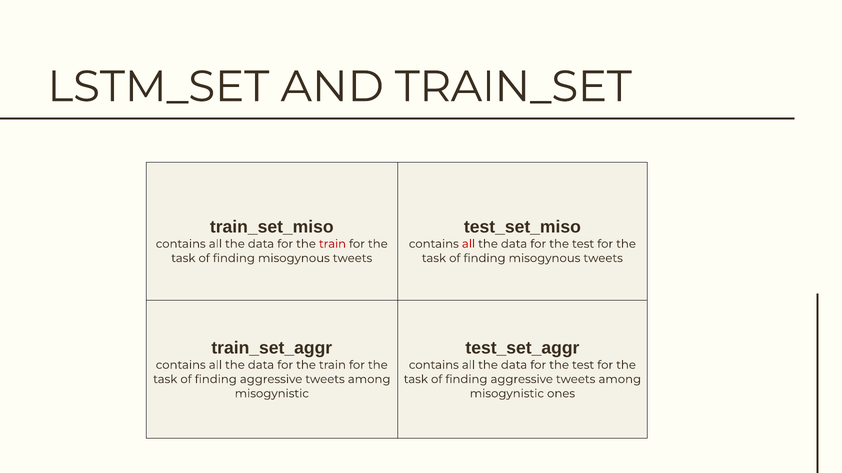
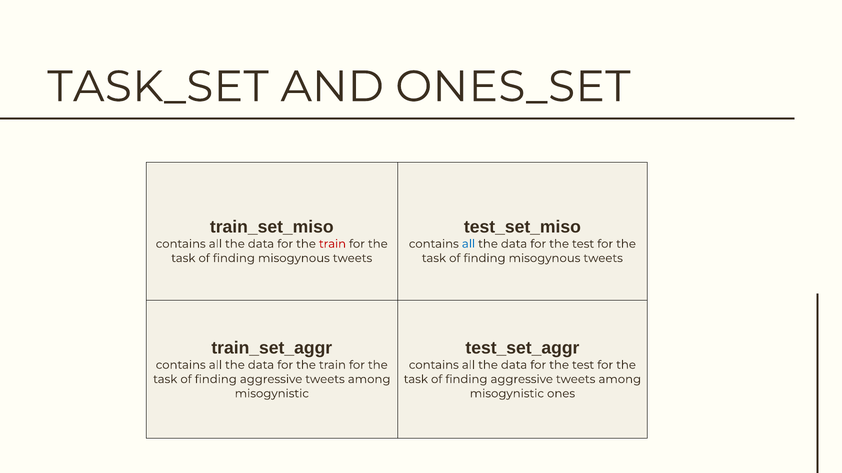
LSTM_SET: LSTM_SET -> TASK_SET
TRAIN_SET: TRAIN_SET -> ONES_SET
all at (468, 244) colour: red -> blue
